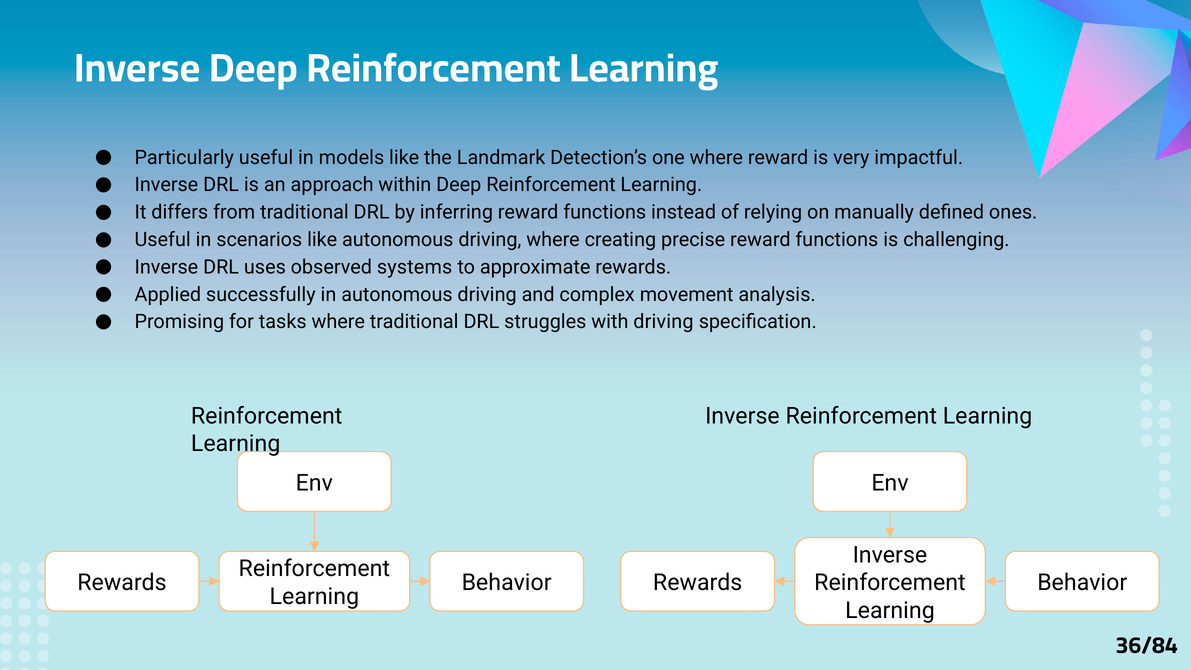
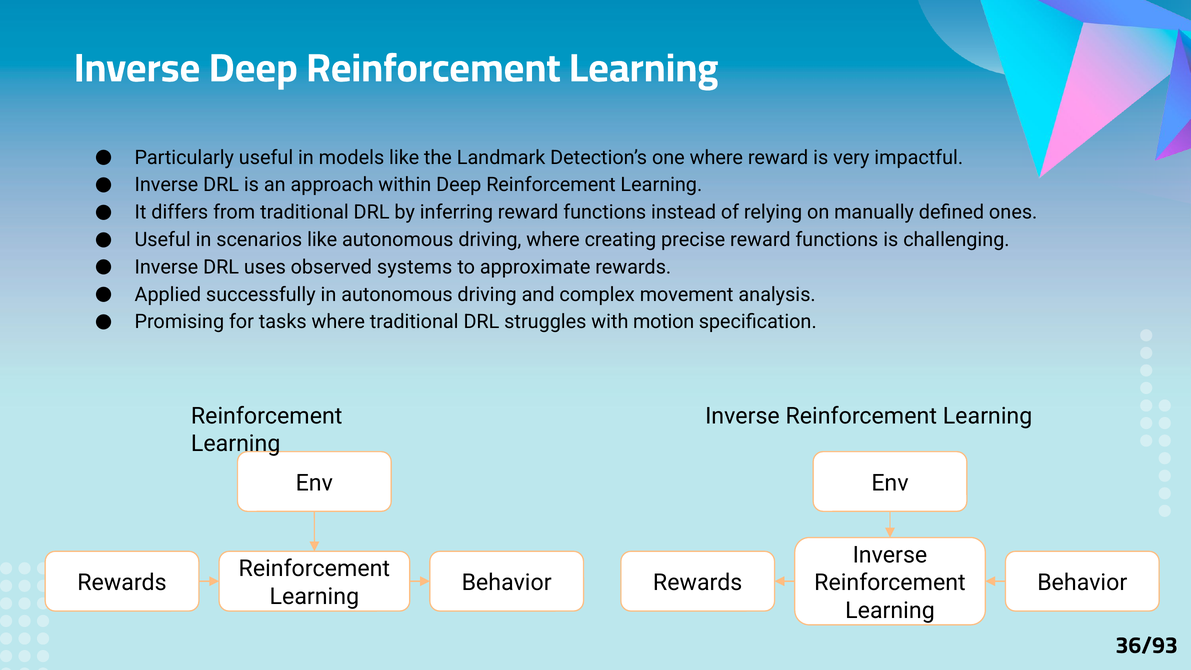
with driving: driving -> motion
36/84: 36/84 -> 36/93
